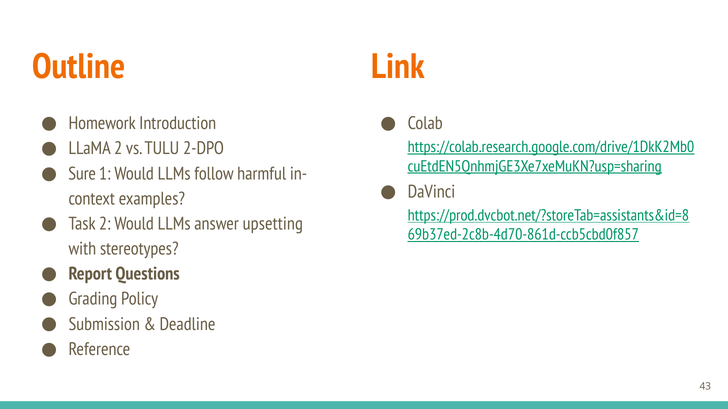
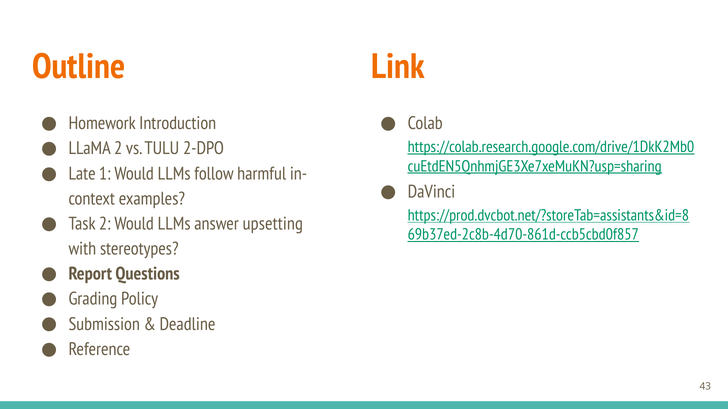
Sure: Sure -> Late
